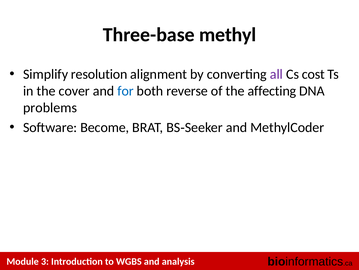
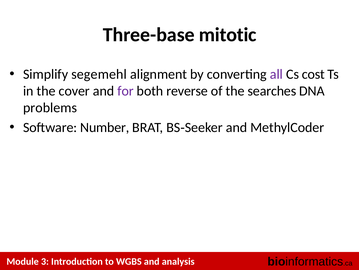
methyl: methyl -> mitotic
resolution: resolution -> segemehl
for colour: blue -> purple
affecting: affecting -> searches
Become: Become -> Number
